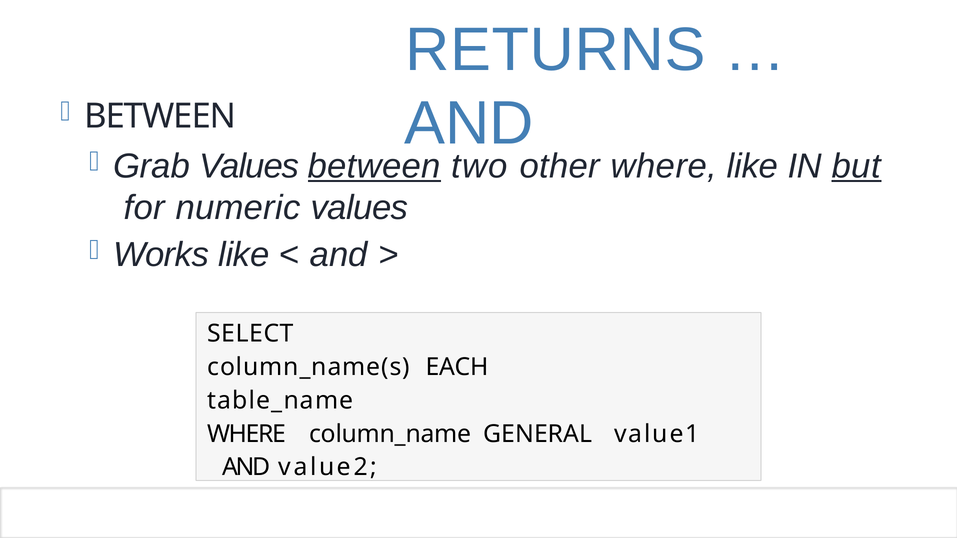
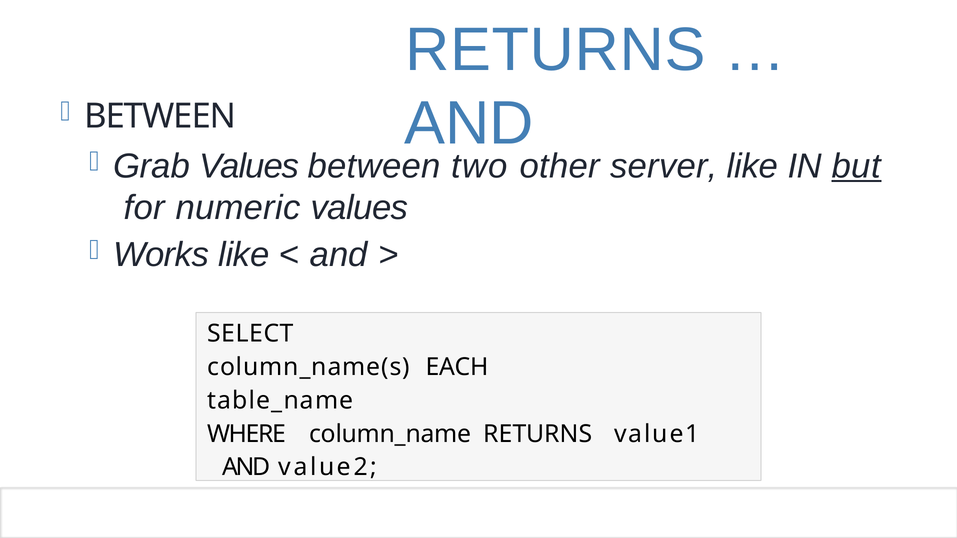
between at (374, 166) underline: present -> none
other where: where -> server
column_name GENERAL: GENERAL -> RETURNS
